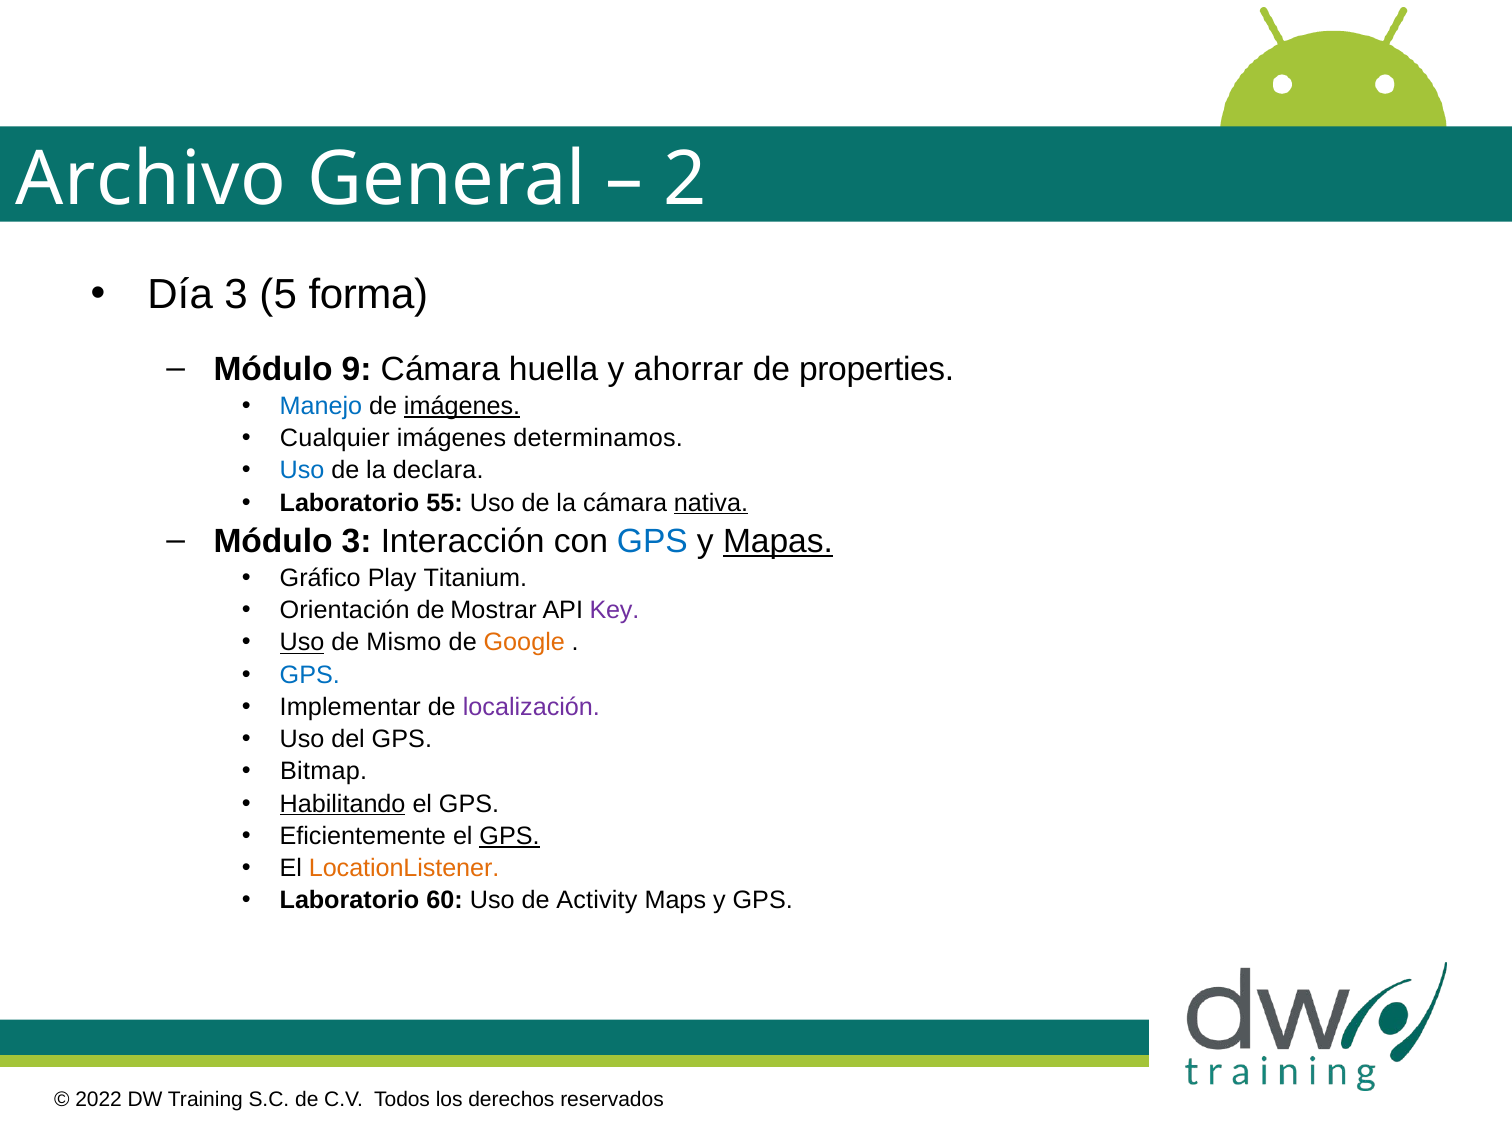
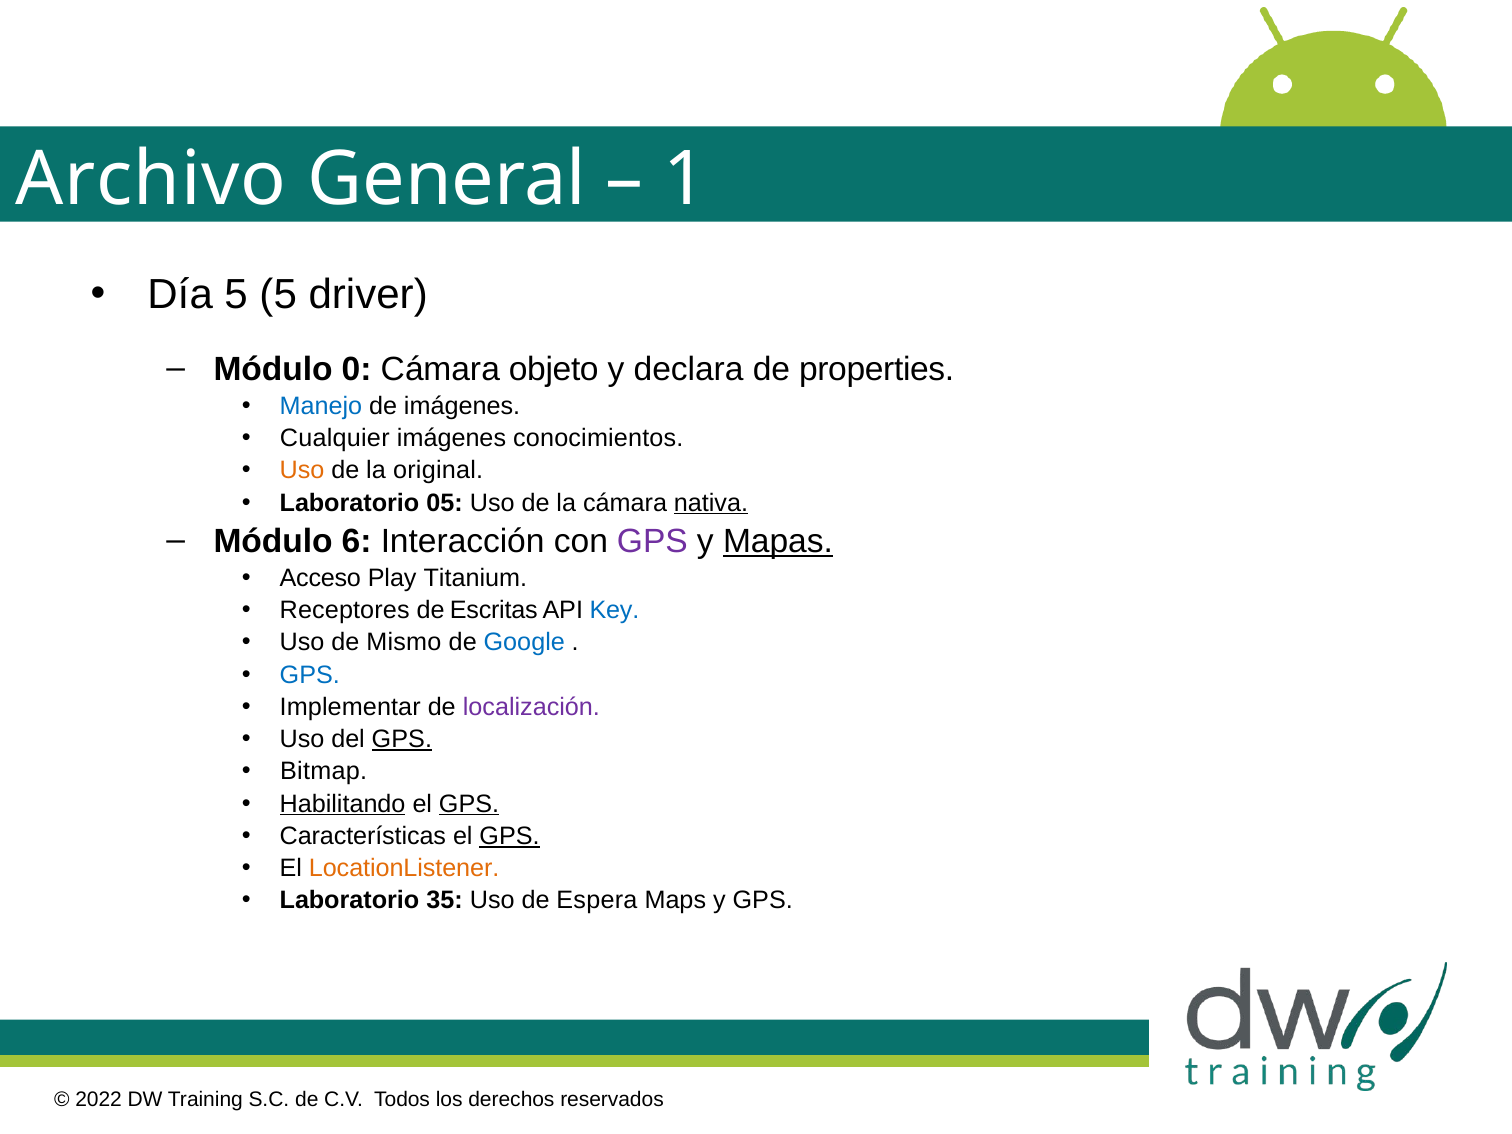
2: 2 -> 1
Día 3: 3 -> 5
forma: forma -> driver
9: 9 -> 0
huella: huella -> objeto
ahorrar: ahorrar -> declara
imágenes at (462, 406) underline: present -> none
determinamos: determinamos -> conocimientos
Uso at (302, 470) colour: blue -> orange
declara: declara -> original
55: 55 -> 05
Módulo 3: 3 -> 6
GPS at (652, 541) colour: blue -> purple
Gráfico: Gráfico -> Acceso
Orientación: Orientación -> Receptores
Mostrar: Mostrar -> Escritas
Key colour: purple -> blue
Uso at (302, 643) underline: present -> none
Google colour: orange -> blue
GPS at (402, 739) underline: none -> present
GPS at (469, 804) underline: none -> present
Eficientemente: Eficientemente -> Características
60: 60 -> 35
Activity: Activity -> Espera
